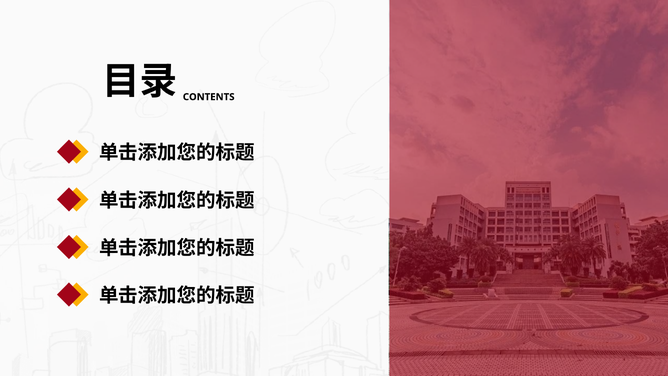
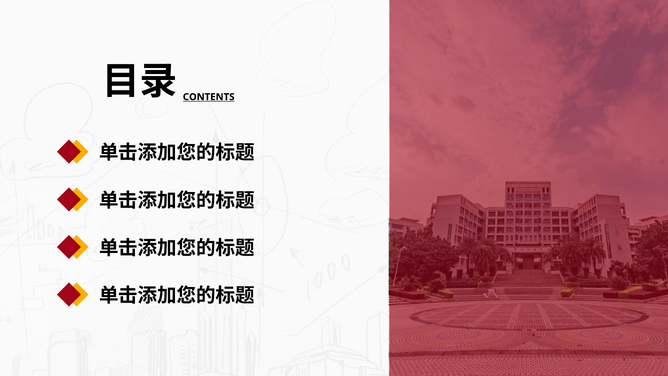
CONTENTS underline: none -> present
